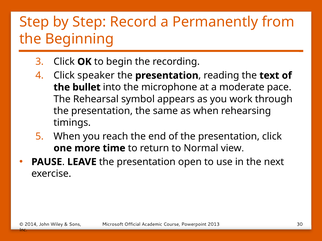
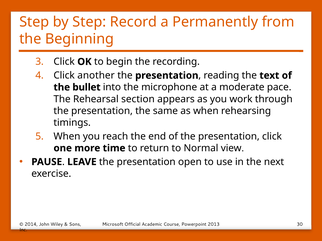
speaker: speaker -> another
symbol: symbol -> section
